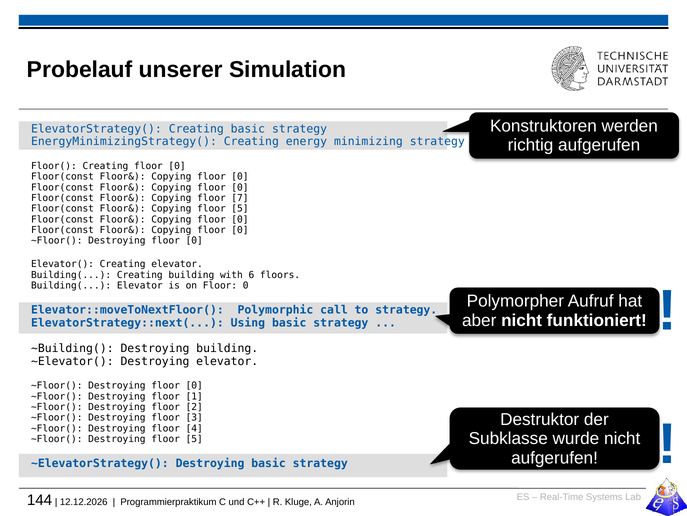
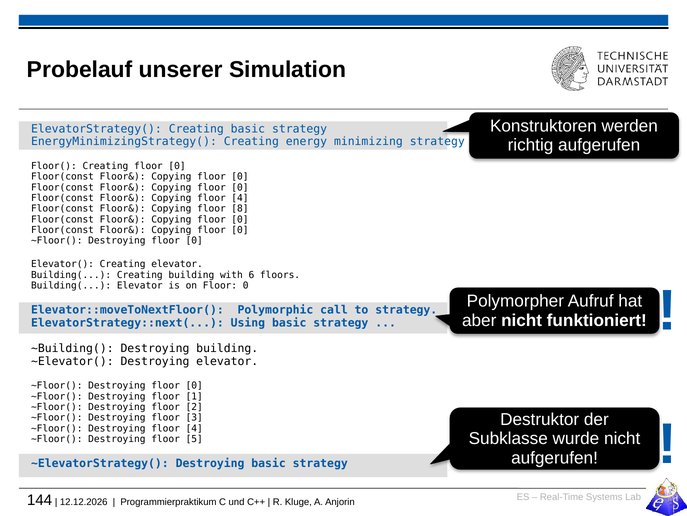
Copying floor 7: 7 -> 4
Copying floor 5: 5 -> 8
